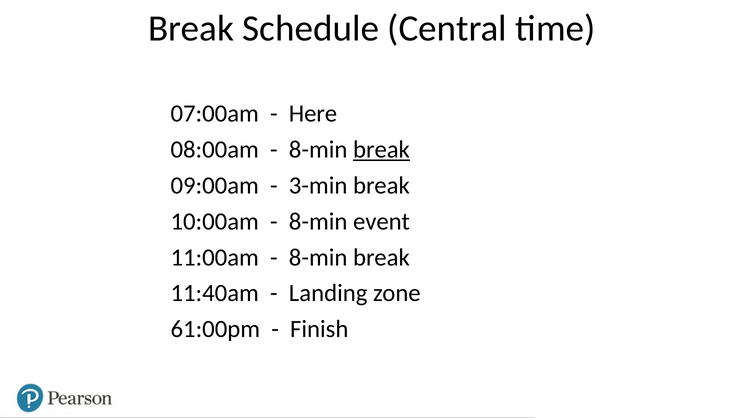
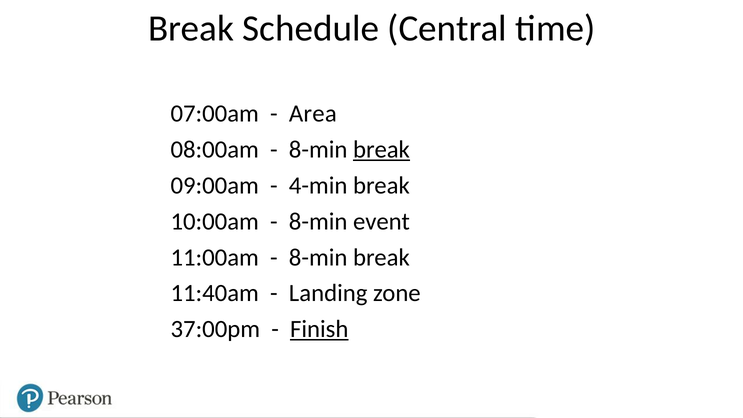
Here: Here -> Area
3-min: 3-min -> 4-min
61:00pm: 61:00pm -> 37:00pm
Finish underline: none -> present
